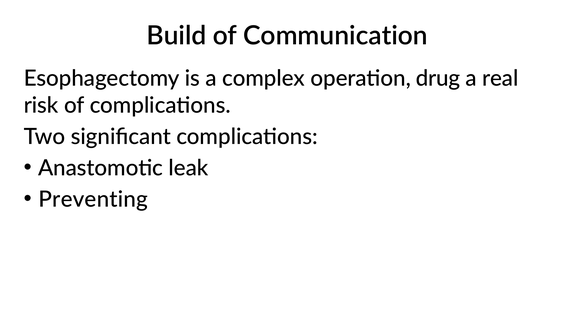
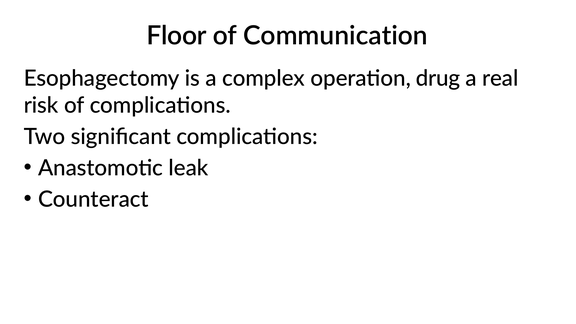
Build: Build -> Floor
Preventing: Preventing -> Counteract
